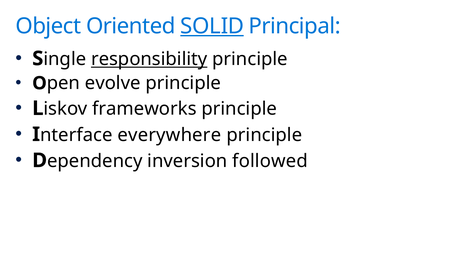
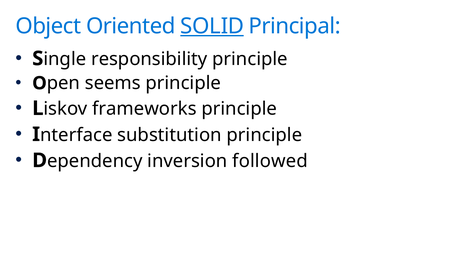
responsibility underline: present -> none
evolve: evolve -> seems
everywhere: everywhere -> substitution
